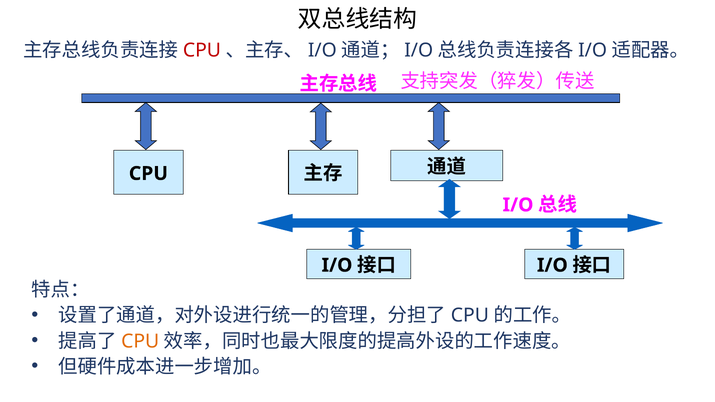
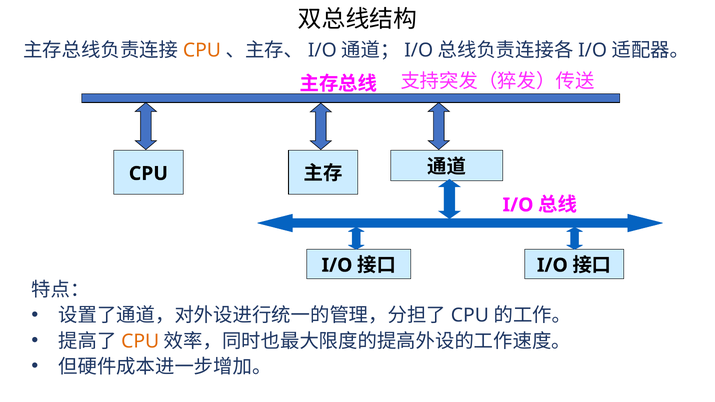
CPU at (202, 50) colour: red -> orange
